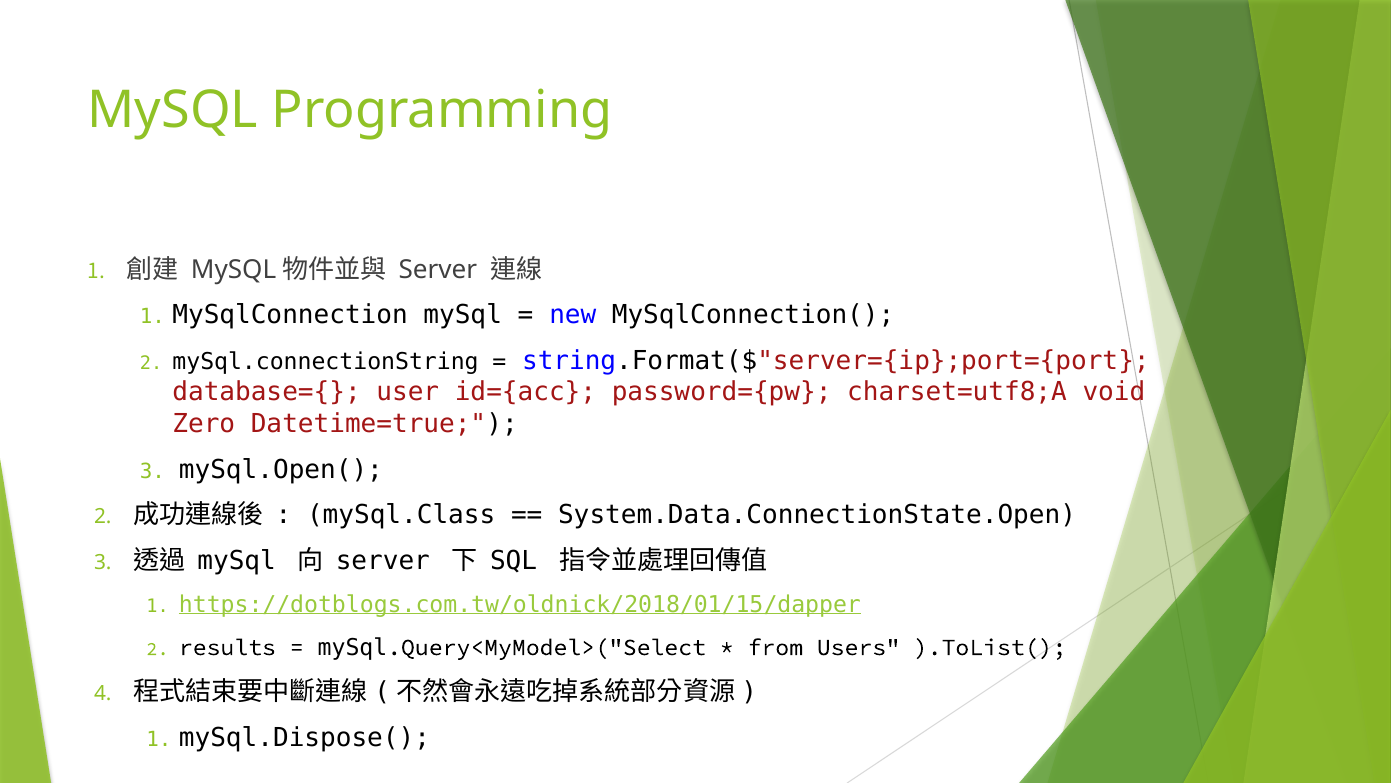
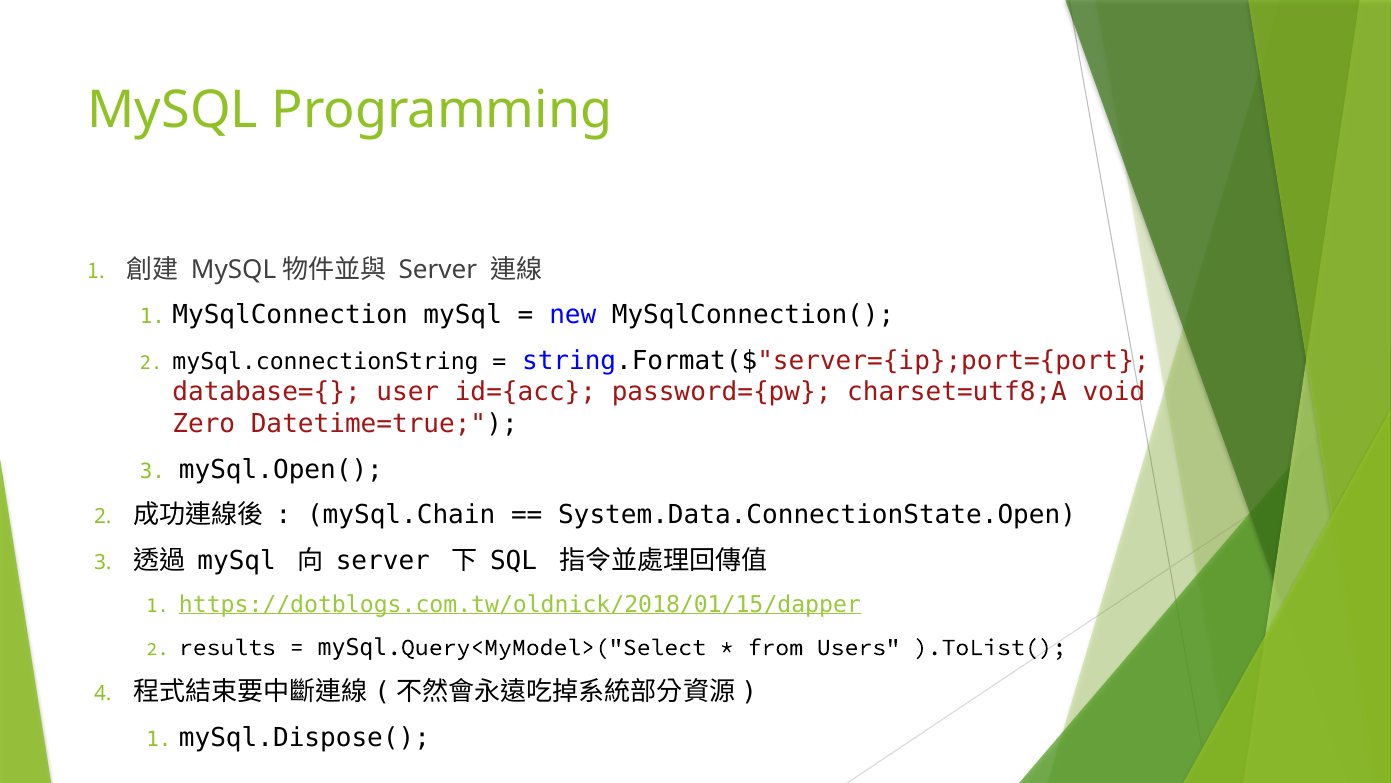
mySql.Class: mySql.Class -> mySql.Chain
